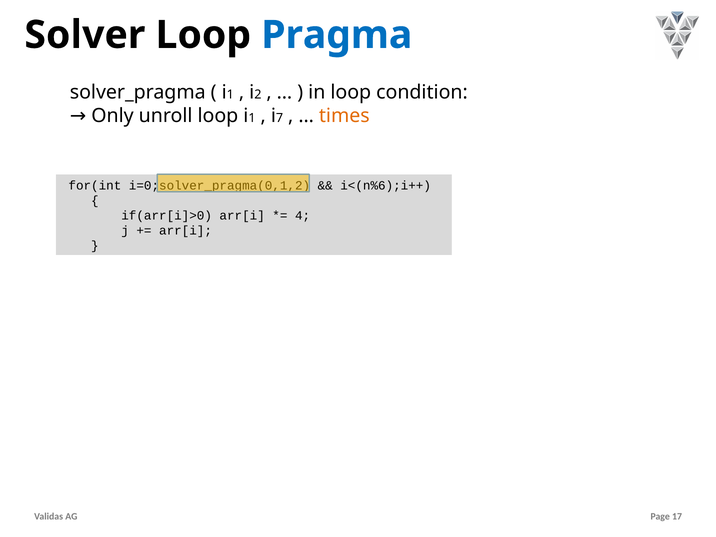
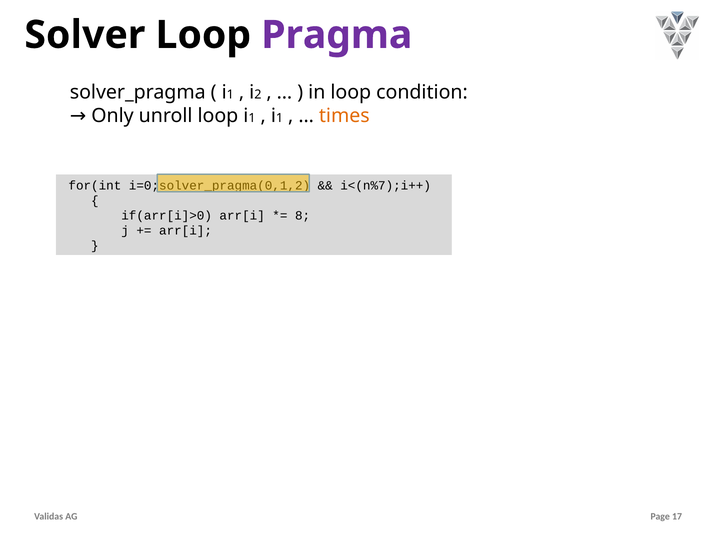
Pragma colour: blue -> purple
7 at (280, 118): 7 -> 1
i<(n%6);i++: i<(n%6);i++ -> i<(n%7);i++
4: 4 -> 8
